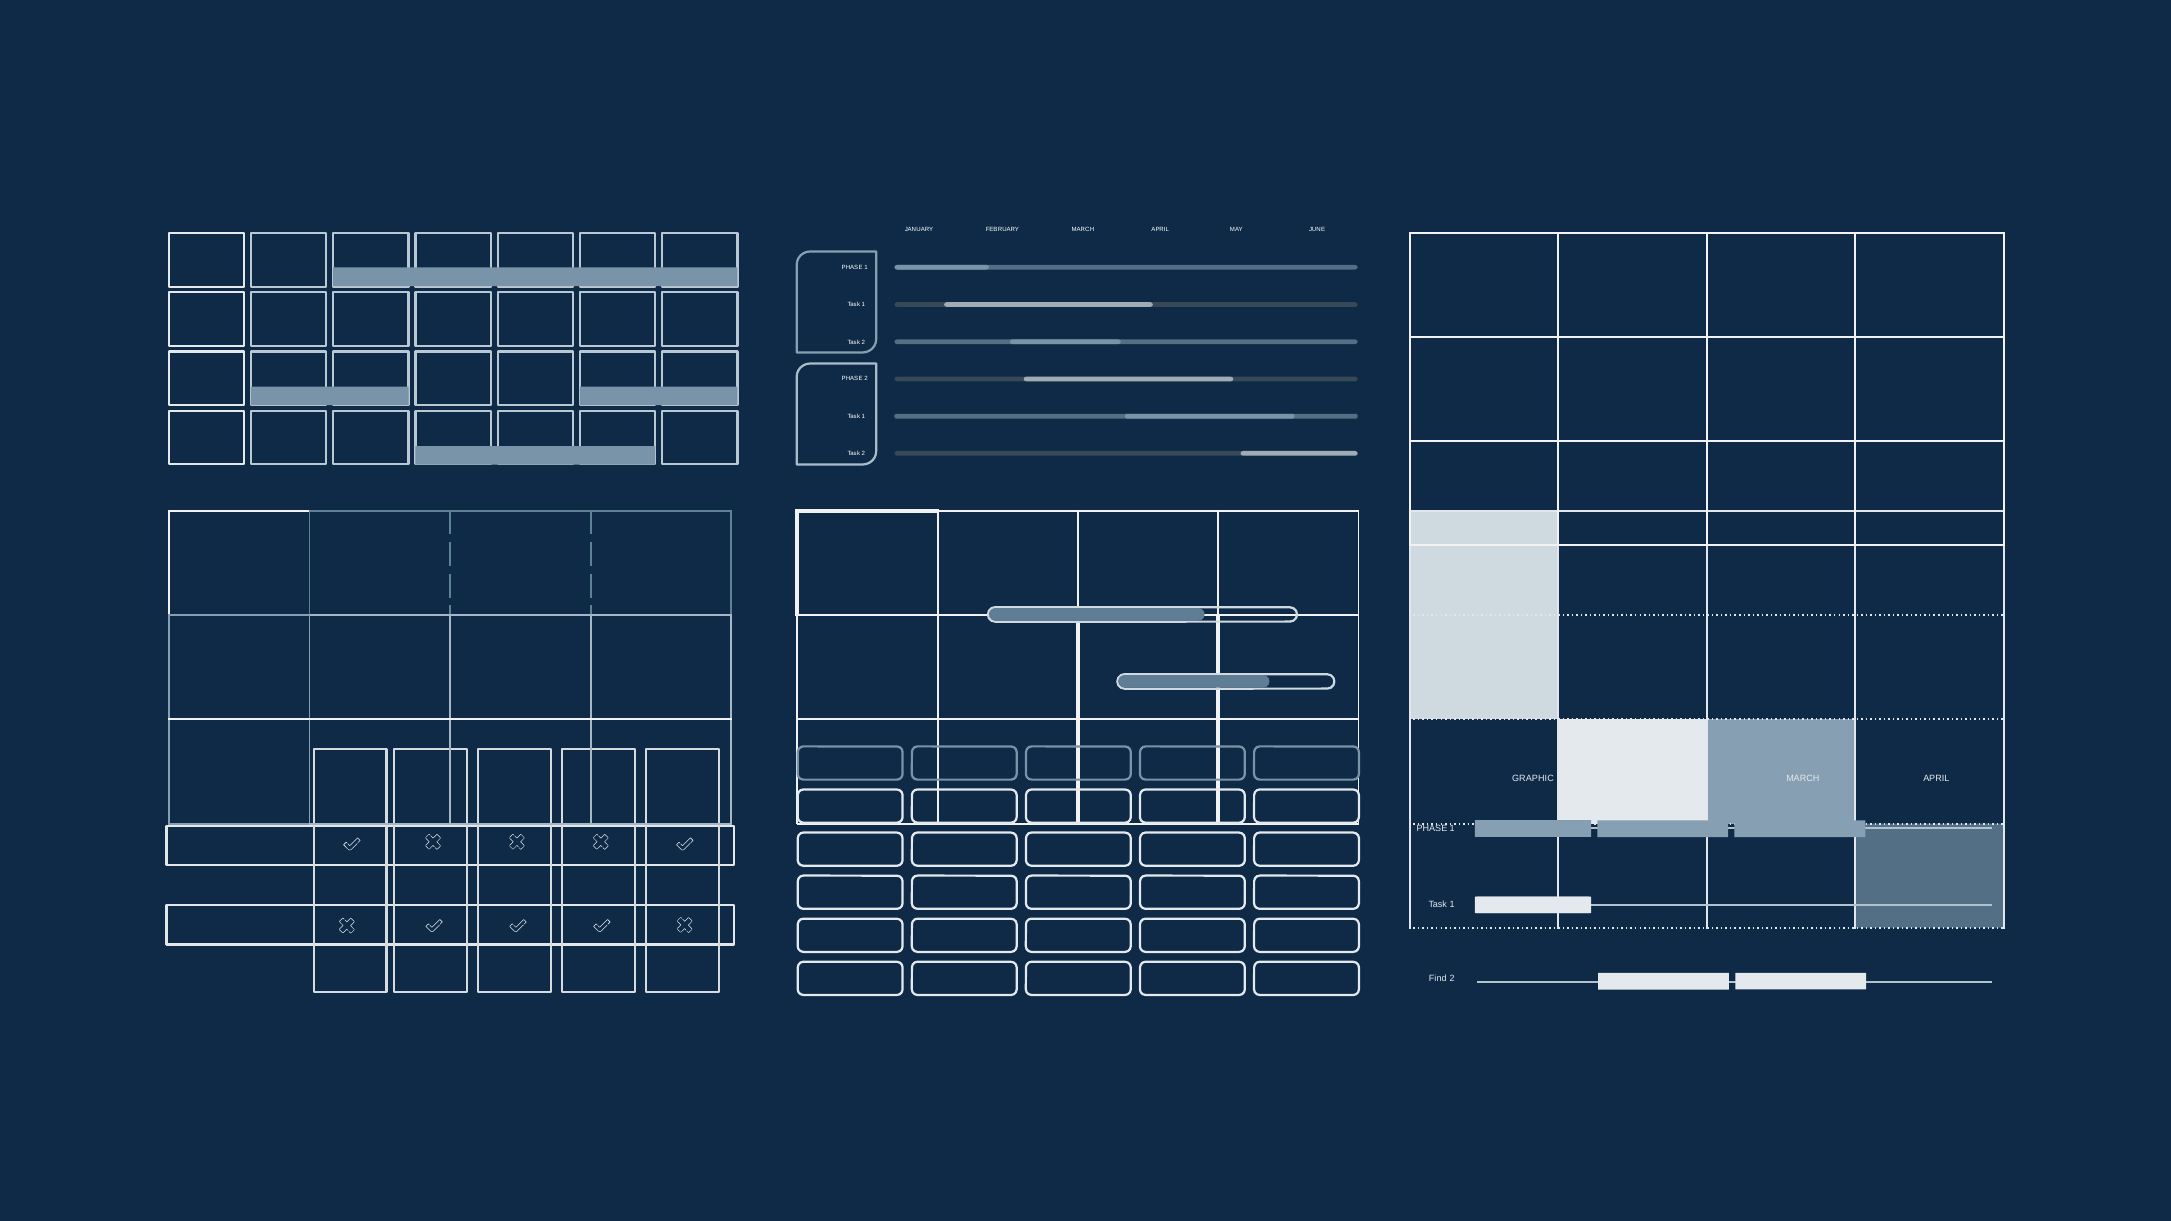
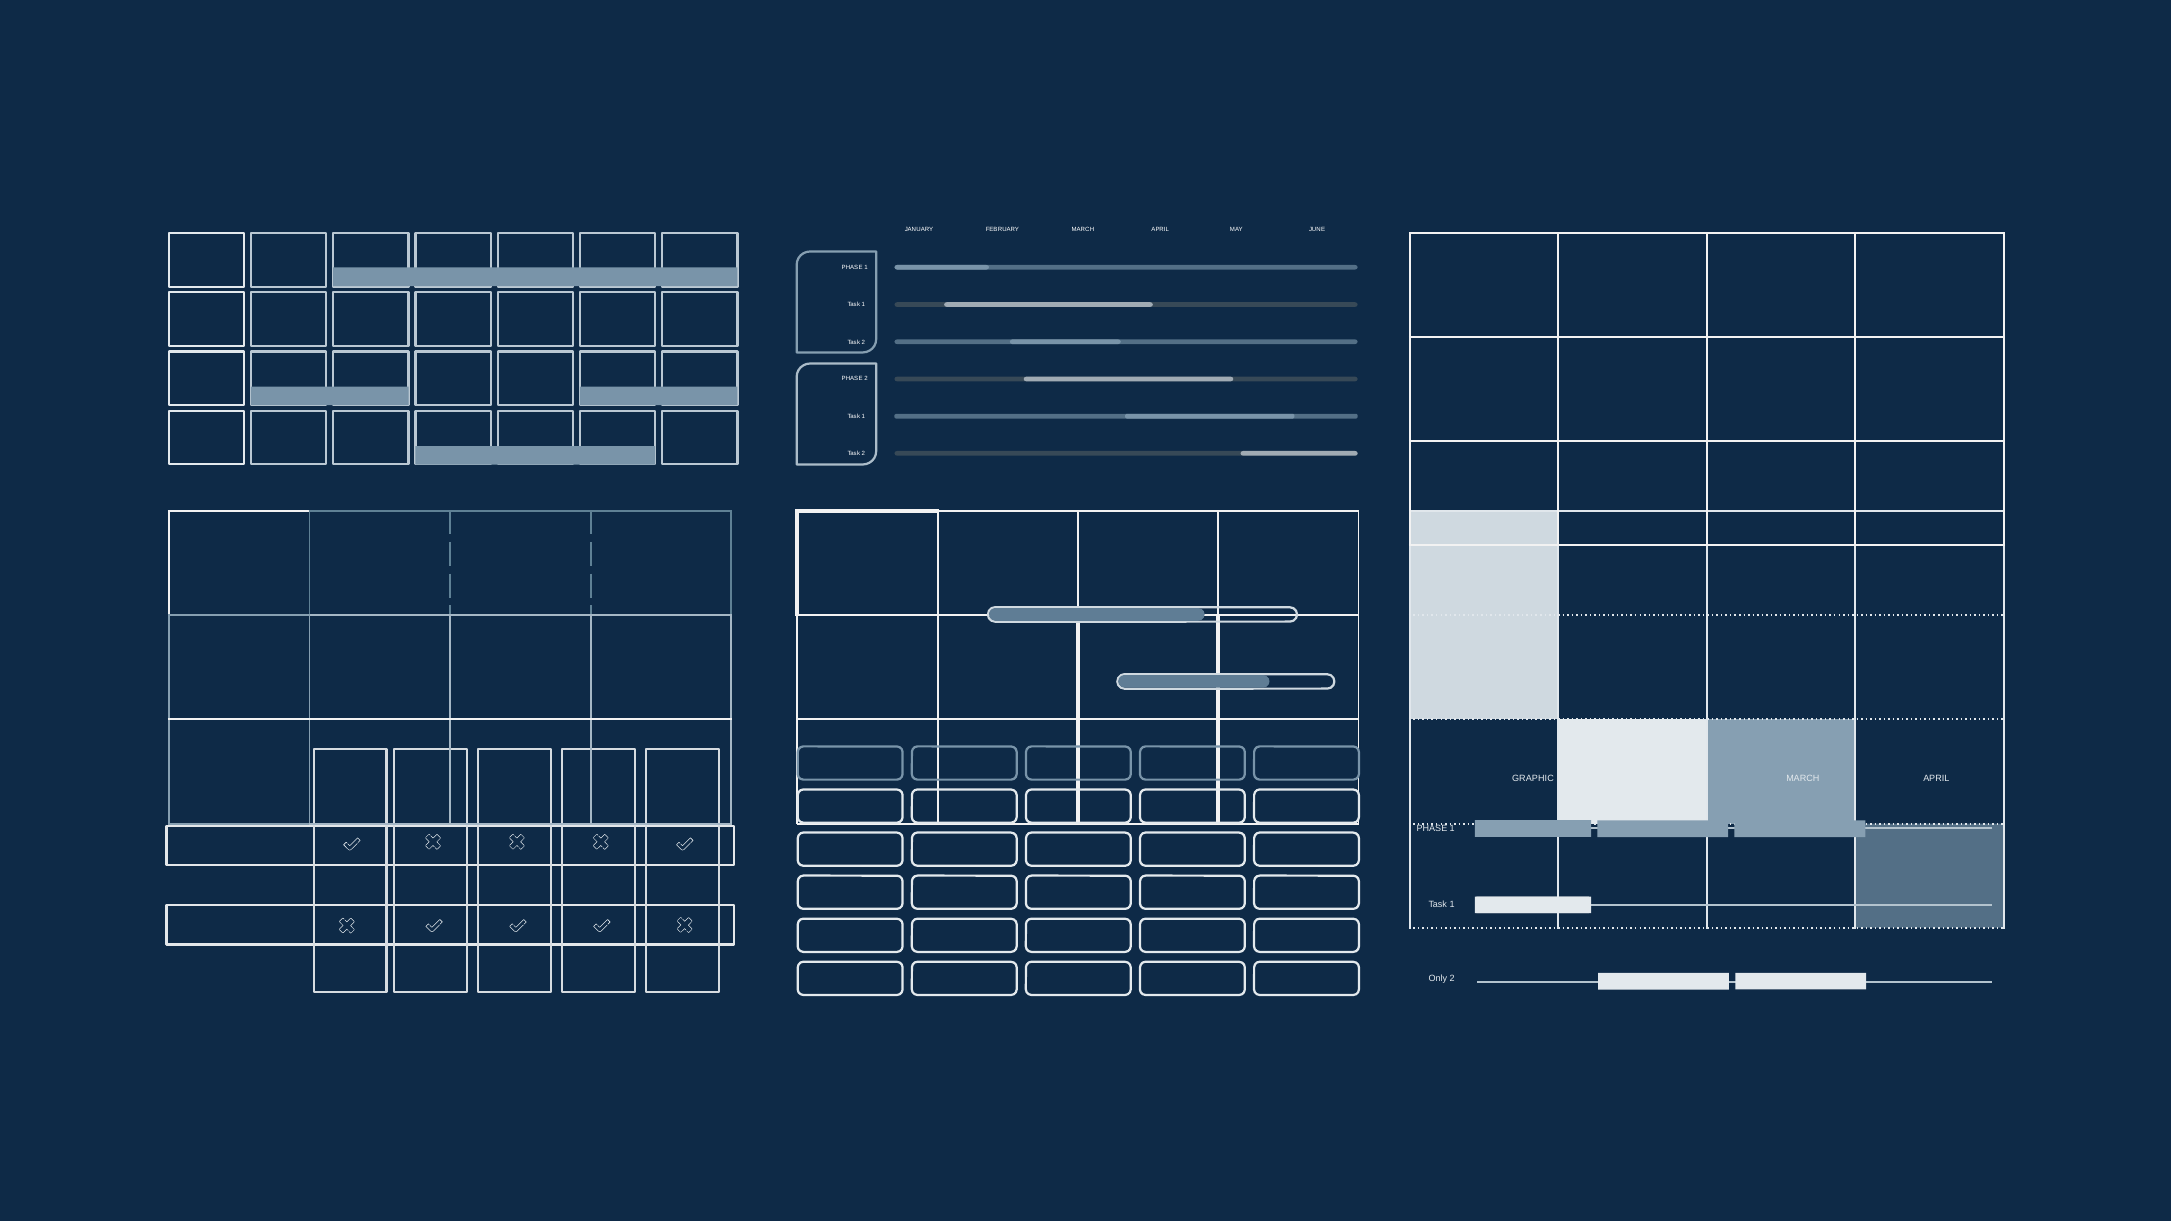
Find: Find -> Only
